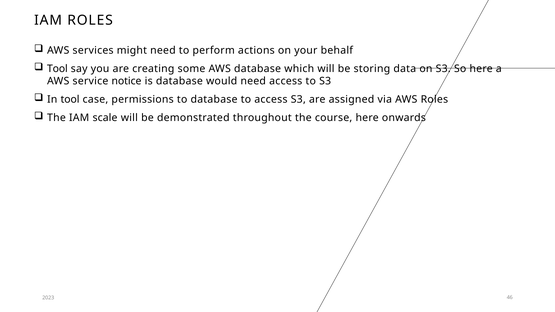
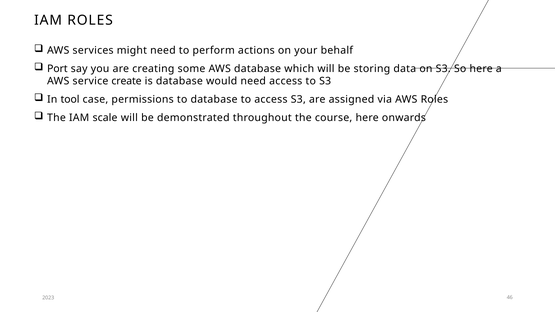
Tool at (57, 69): Tool -> Port
notice: notice -> create
